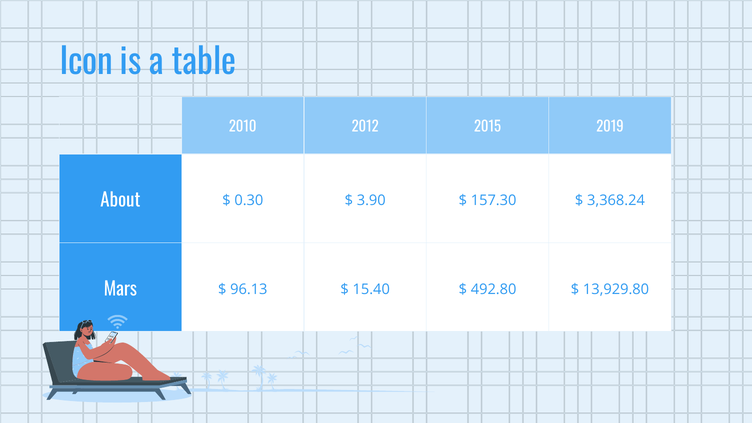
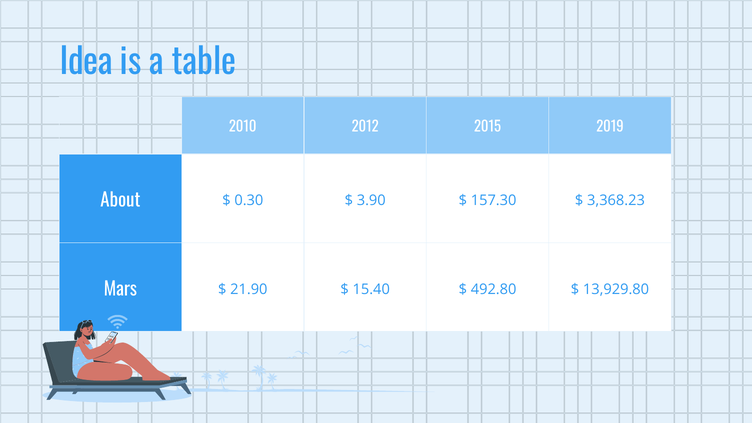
Icon: Icon -> Idea
3,368.24: 3,368.24 -> 3,368.23
96.13: 96.13 -> 21.90
